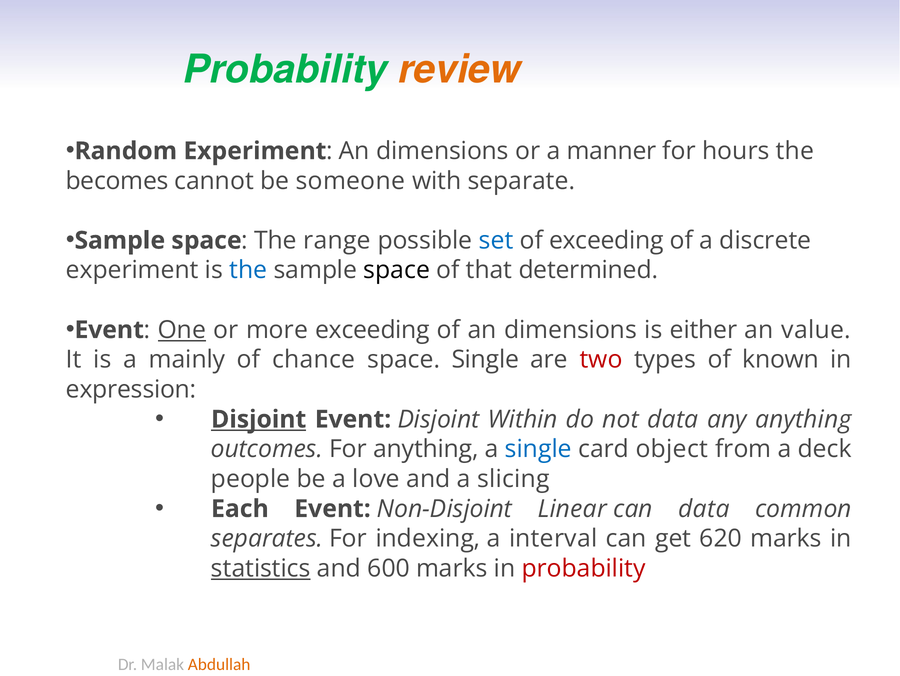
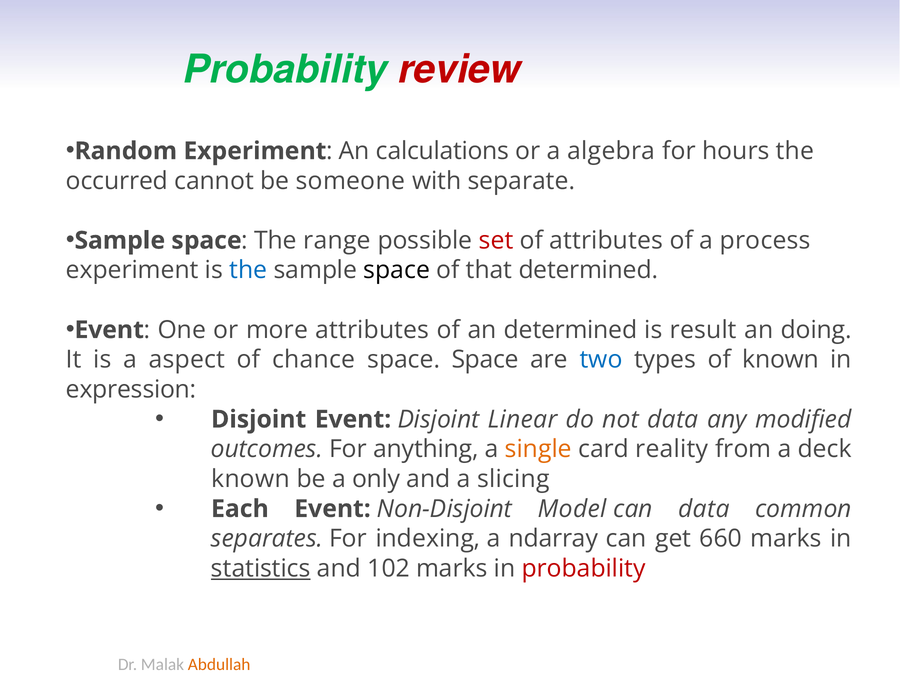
review colour: orange -> red
Experiment An dimensions: dimensions -> calculations
manner: manner -> algebra
becomes: becomes -> occurred
set colour: blue -> red
of exceeding: exceeding -> attributes
discrete: discrete -> process
One underline: present -> none
more exceeding: exceeding -> attributes
of an dimensions: dimensions -> determined
either: either -> result
value: value -> doing
mainly: mainly -> aspect
space Single: Single -> Space
two colour: red -> blue
Disjoint at (259, 419) underline: present -> none
Within: Within -> Linear
any anything: anything -> modified
single at (538, 449) colour: blue -> orange
object: object -> reality
people at (251, 479): people -> known
love: love -> only
Linear: Linear -> Model
interval: interval -> ndarray
620: 620 -> 660
600: 600 -> 102
